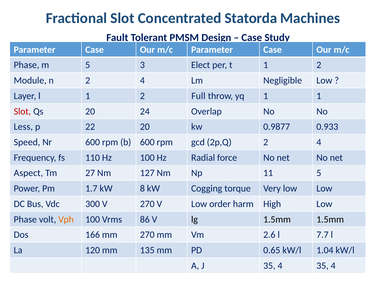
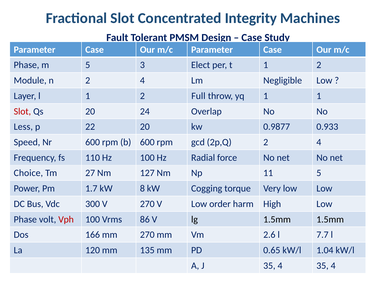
Statorda: Statorda -> Integrity
Aspect: Aspect -> Choice
Vph colour: orange -> red
